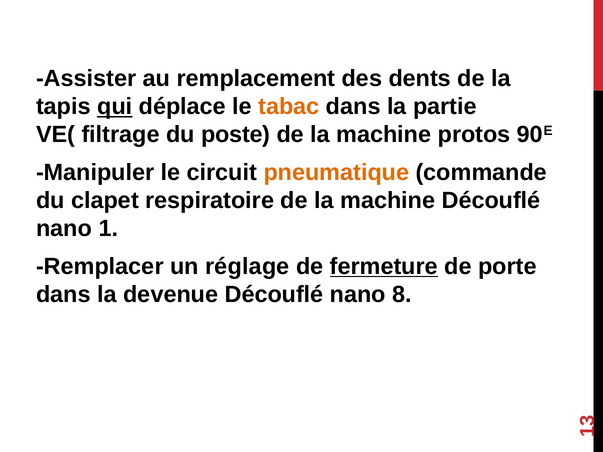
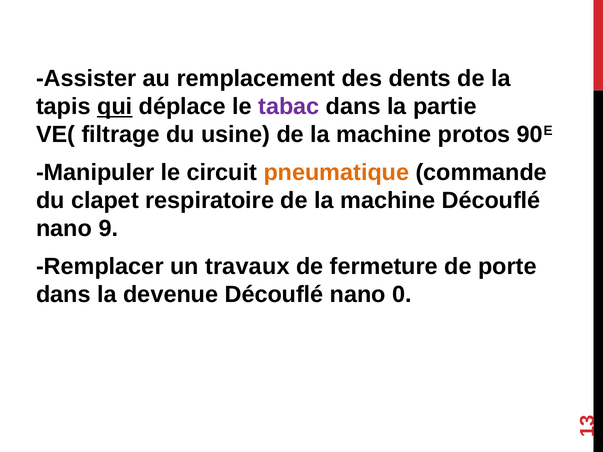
tabac colour: orange -> purple
poste: poste -> usine
nano 1: 1 -> 9
réglage: réglage -> travaux
fermeture underline: present -> none
8: 8 -> 0
